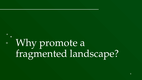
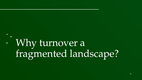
promote: promote -> turnover
